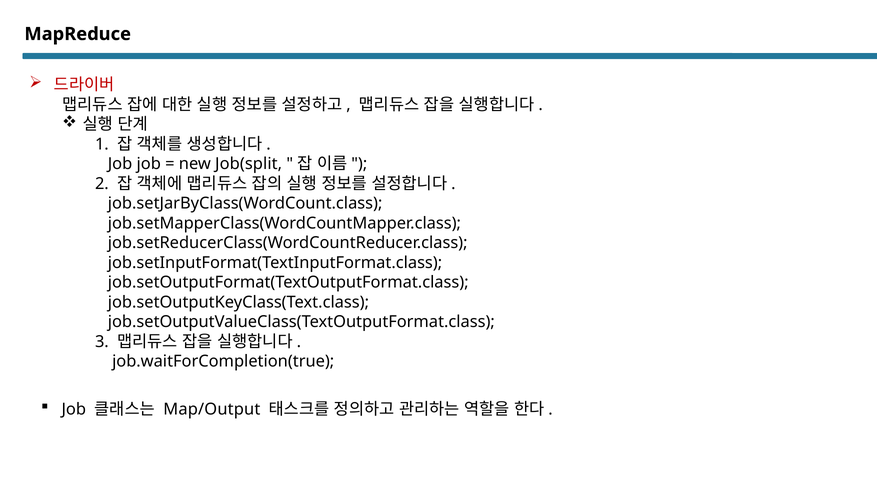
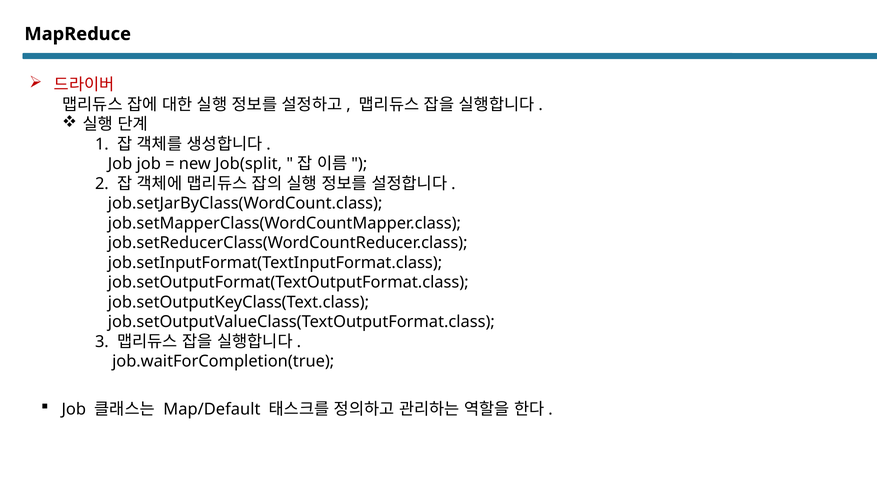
Map/Output: Map/Output -> Map/Default
